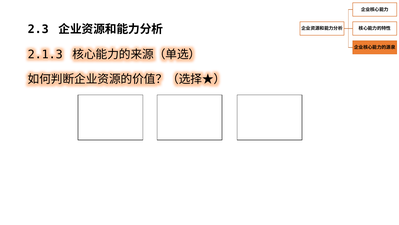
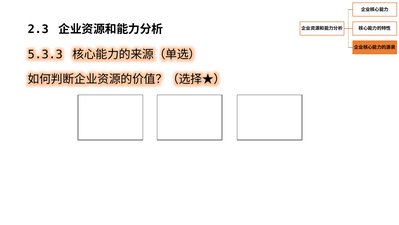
2.1.3: 2.1.3 -> 5.3.3
